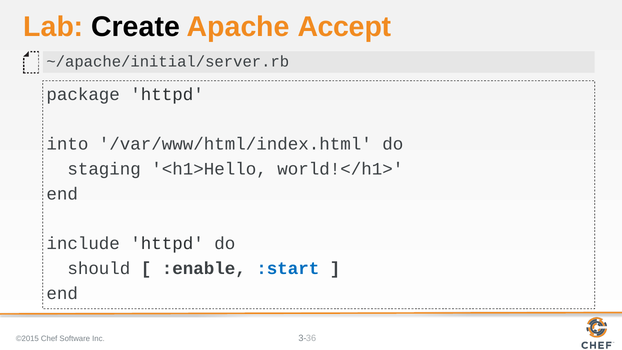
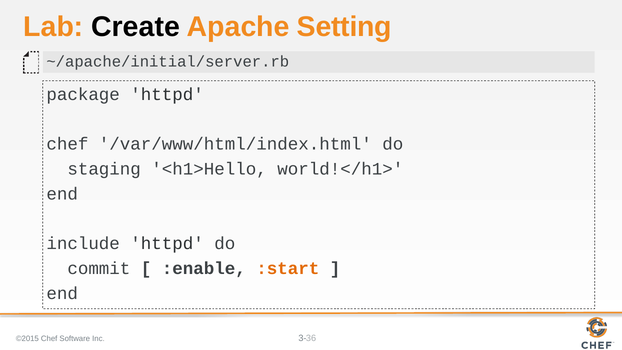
Accept: Accept -> Setting
into at (67, 144): into -> chef
should: should -> commit
:start colour: blue -> orange
